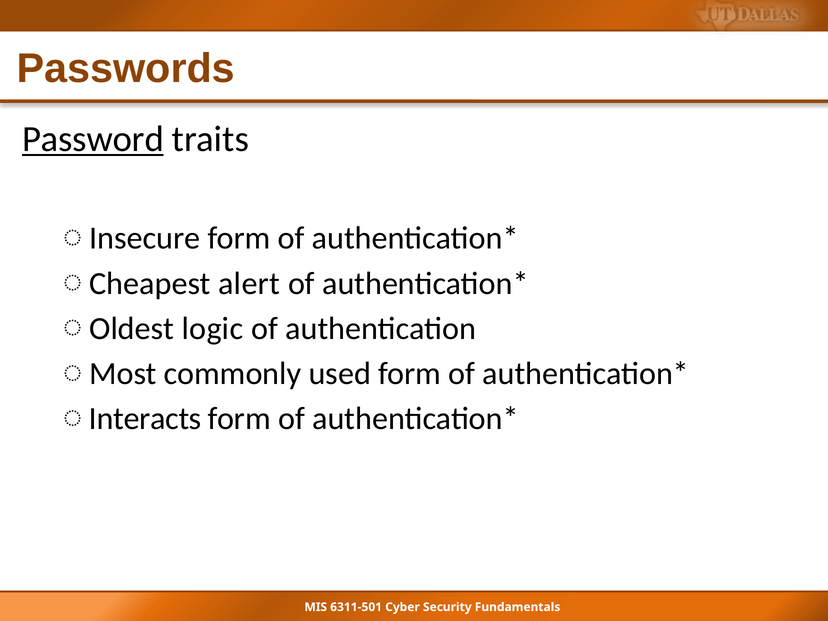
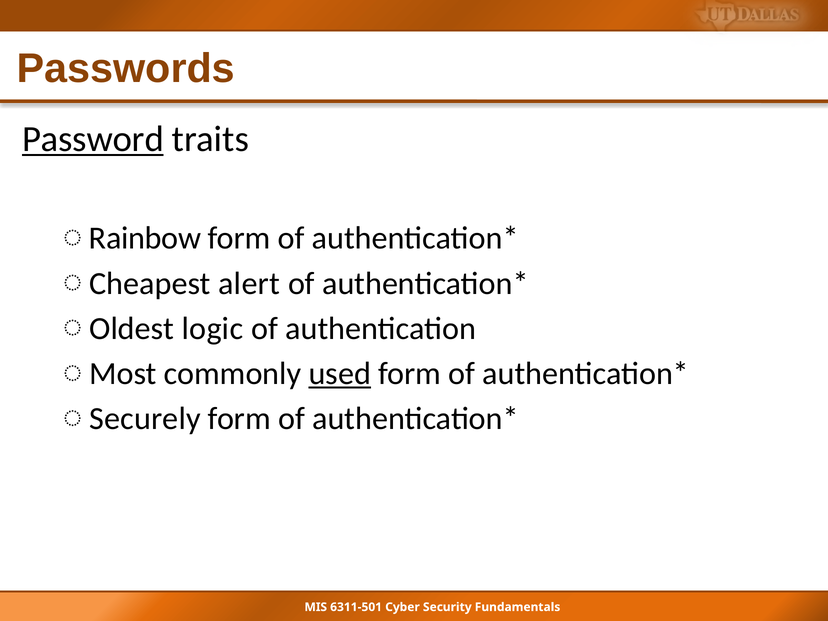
Insecure: Insecure -> Rainbow
used underline: none -> present
Interacts: Interacts -> Securely
